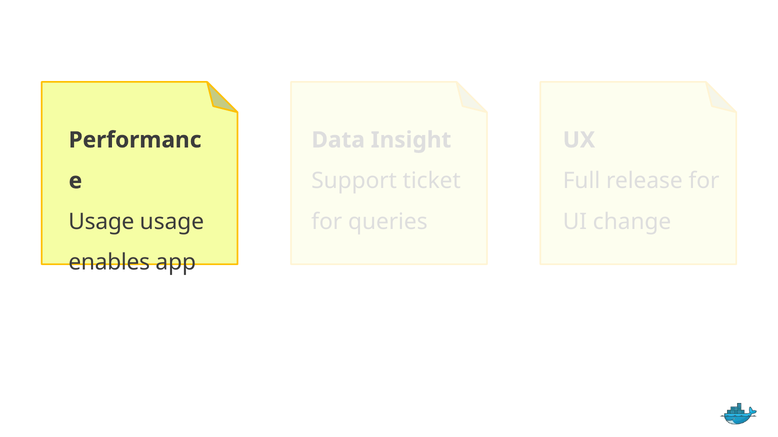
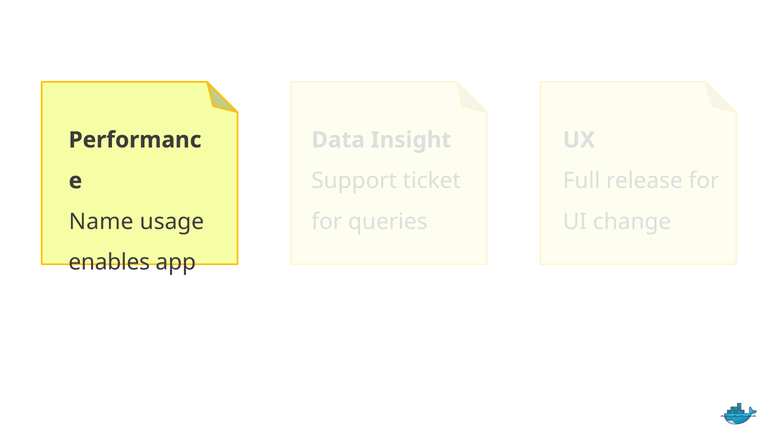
Usage at (101, 222): Usage -> Name
